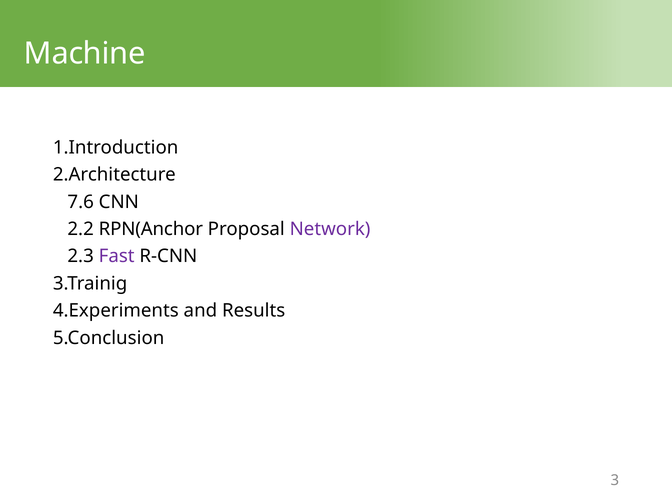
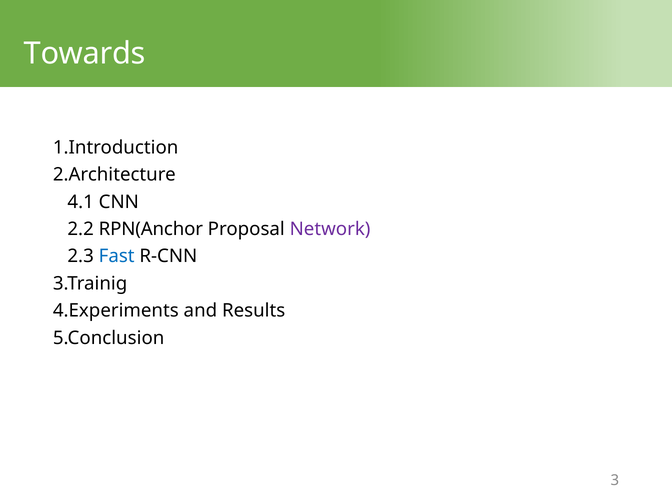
Machine: Machine -> Towards
7.6: 7.6 -> 4.1
Fast colour: purple -> blue
